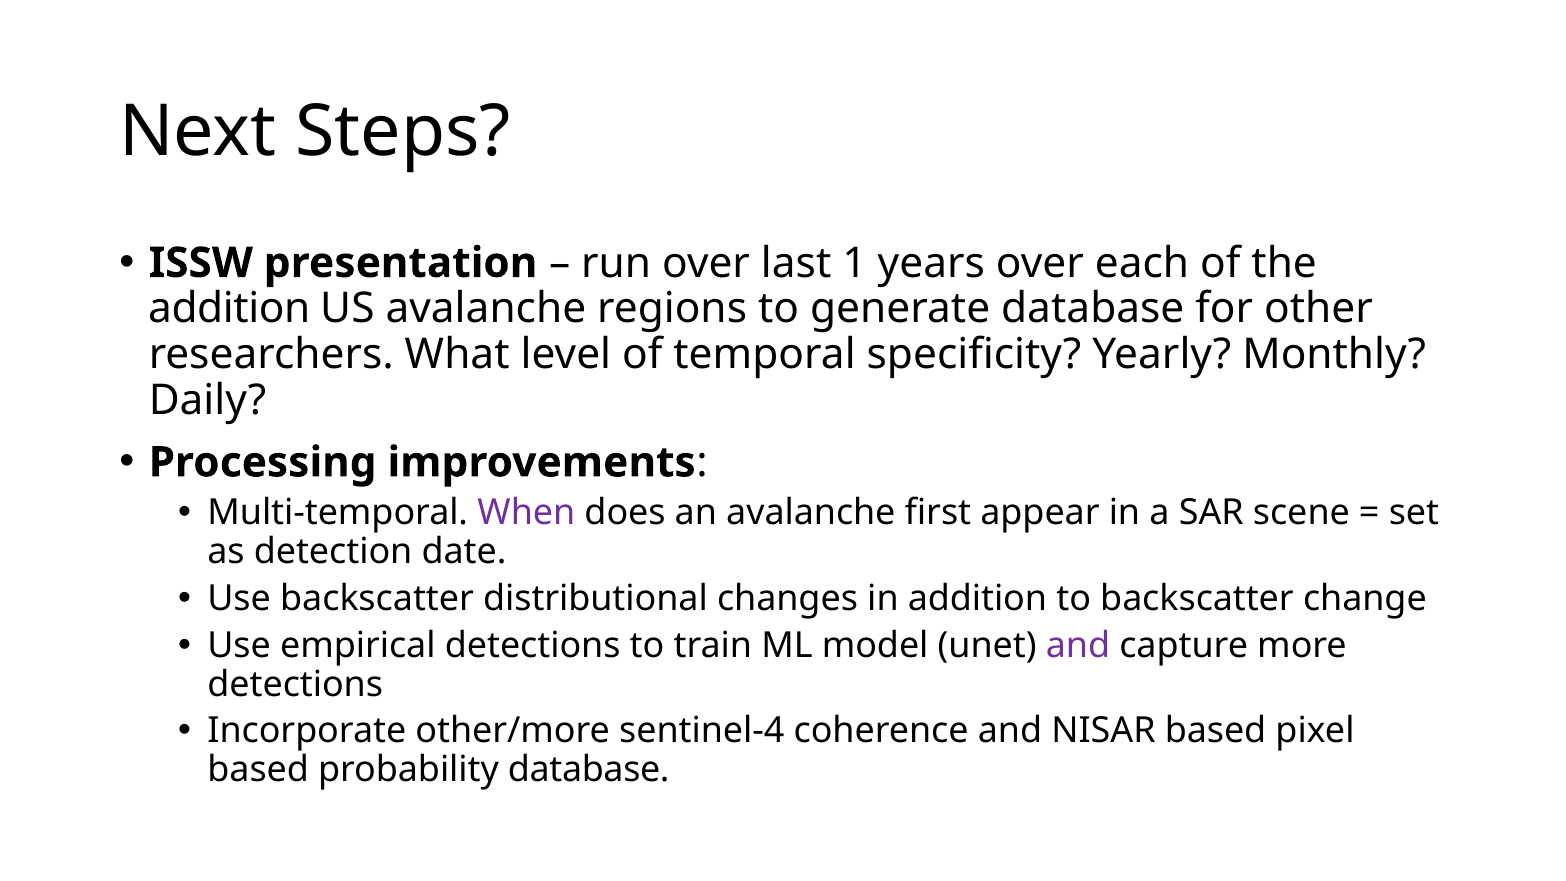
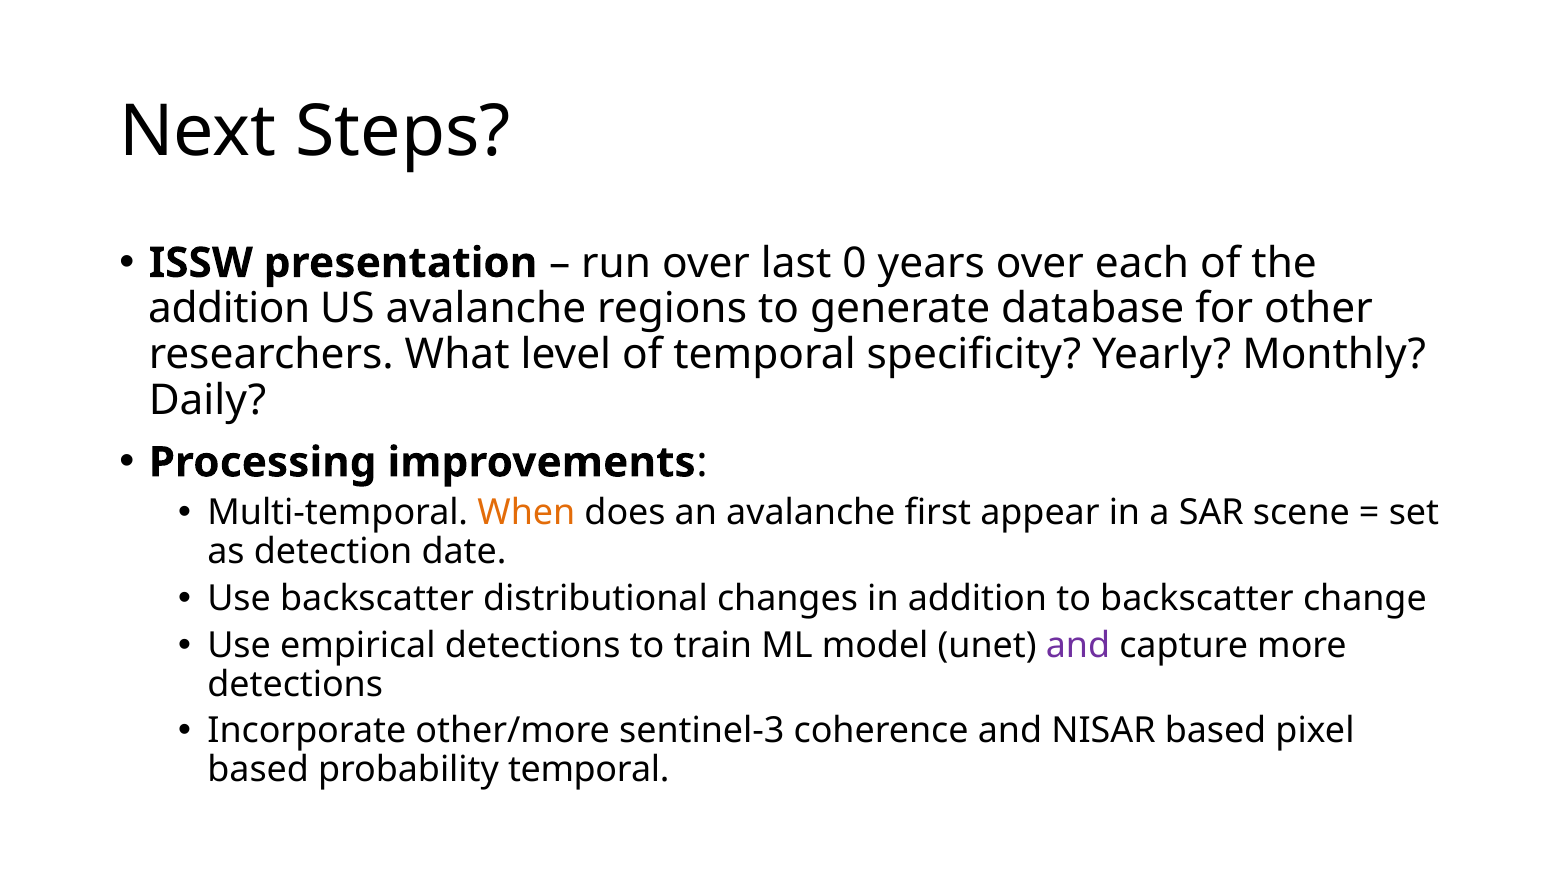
1: 1 -> 0
When colour: purple -> orange
sentinel-4: sentinel-4 -> sentinel-3
probability database: database -> temporal
